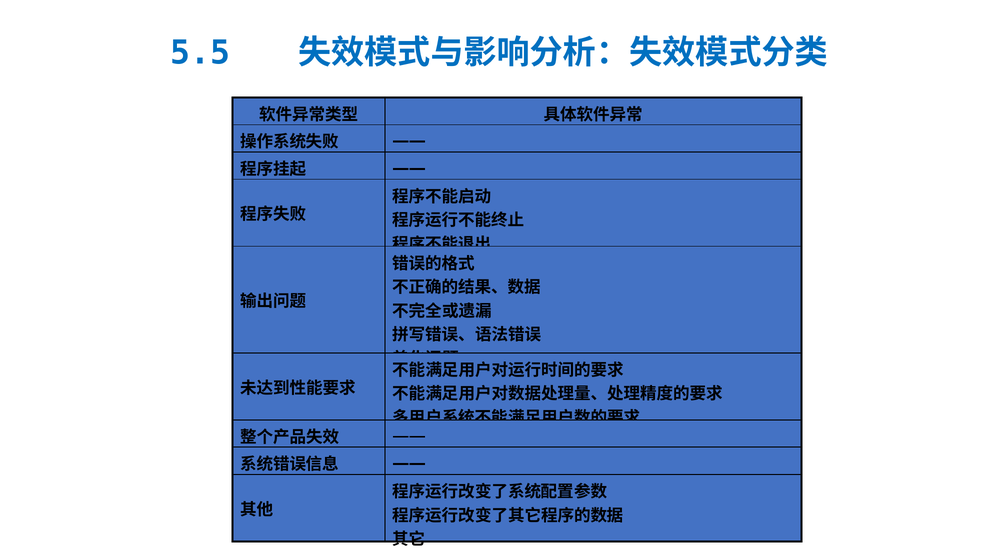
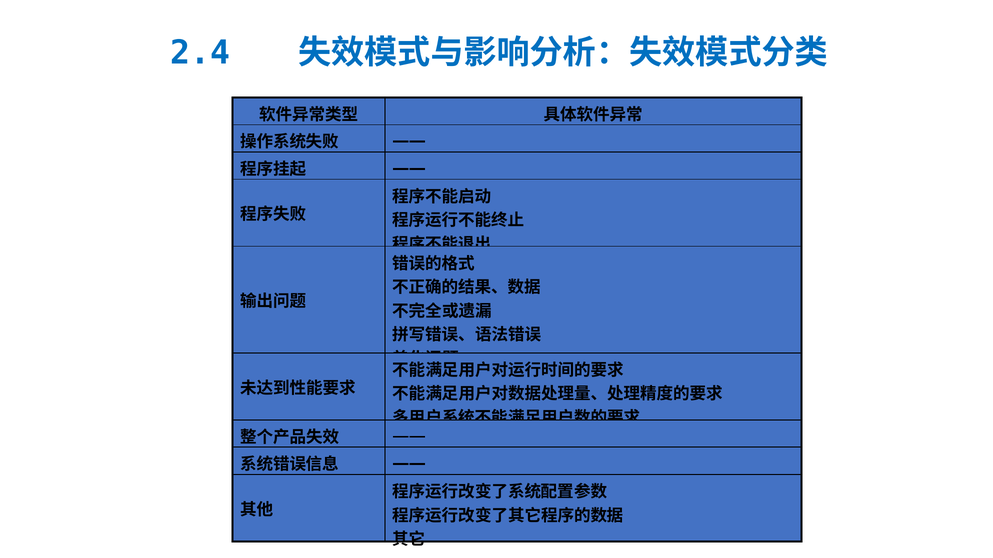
5.5: 5.5 -> 2.4
